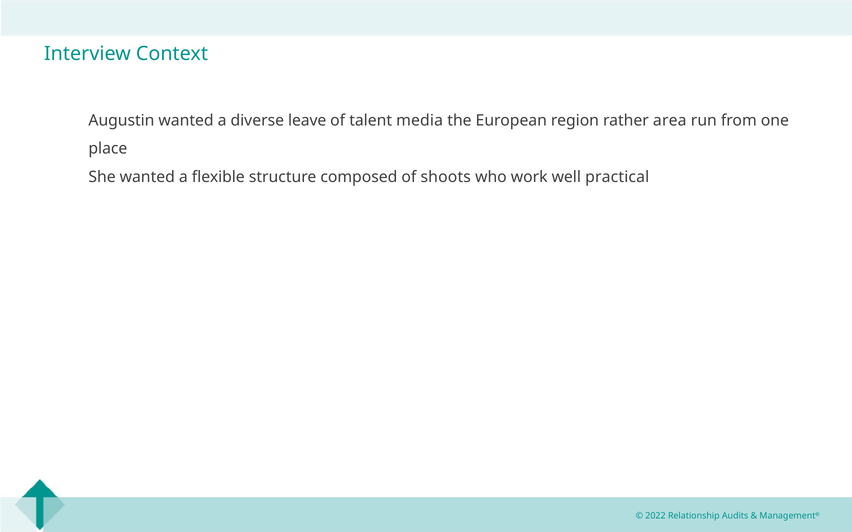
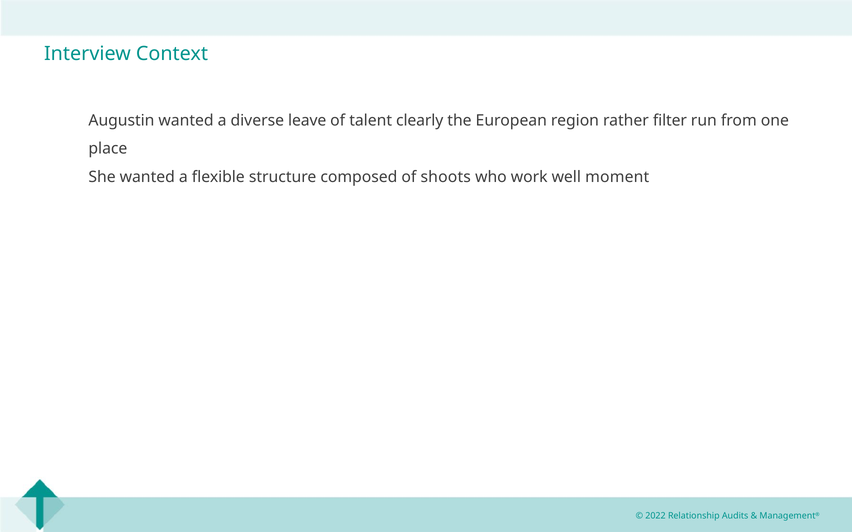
media: media -> clearly
area: area -> filter
practical: practical -> moment
